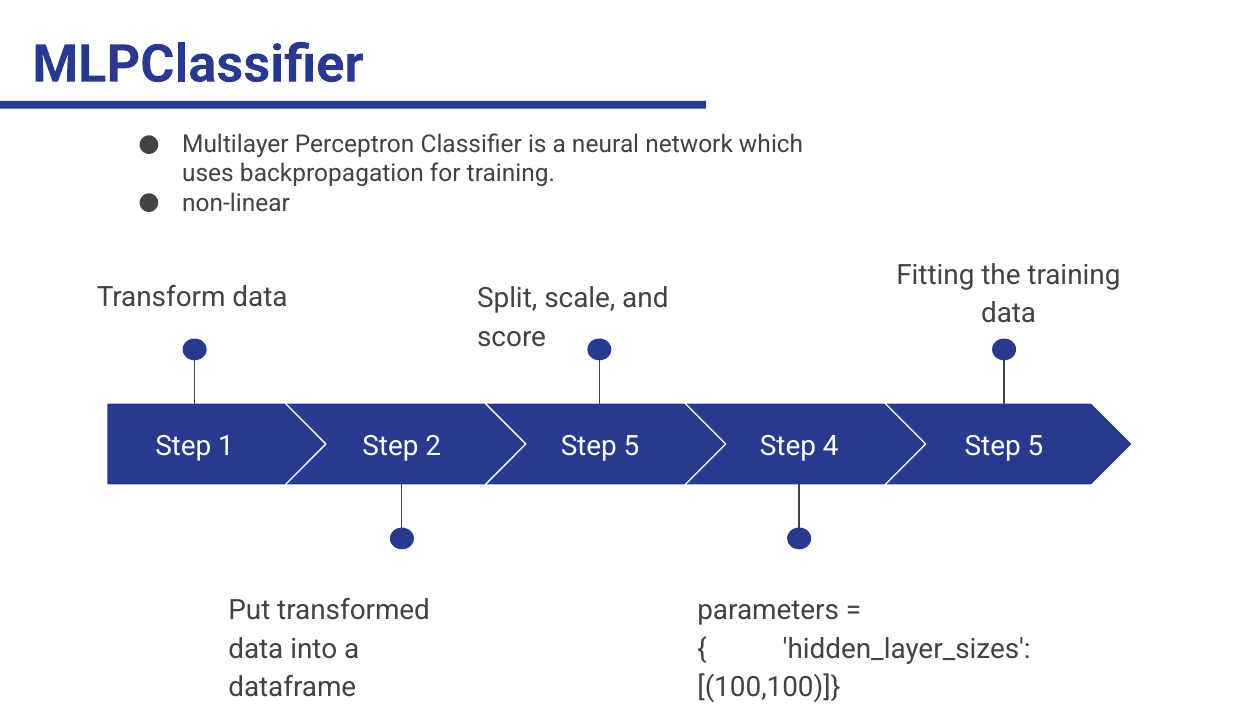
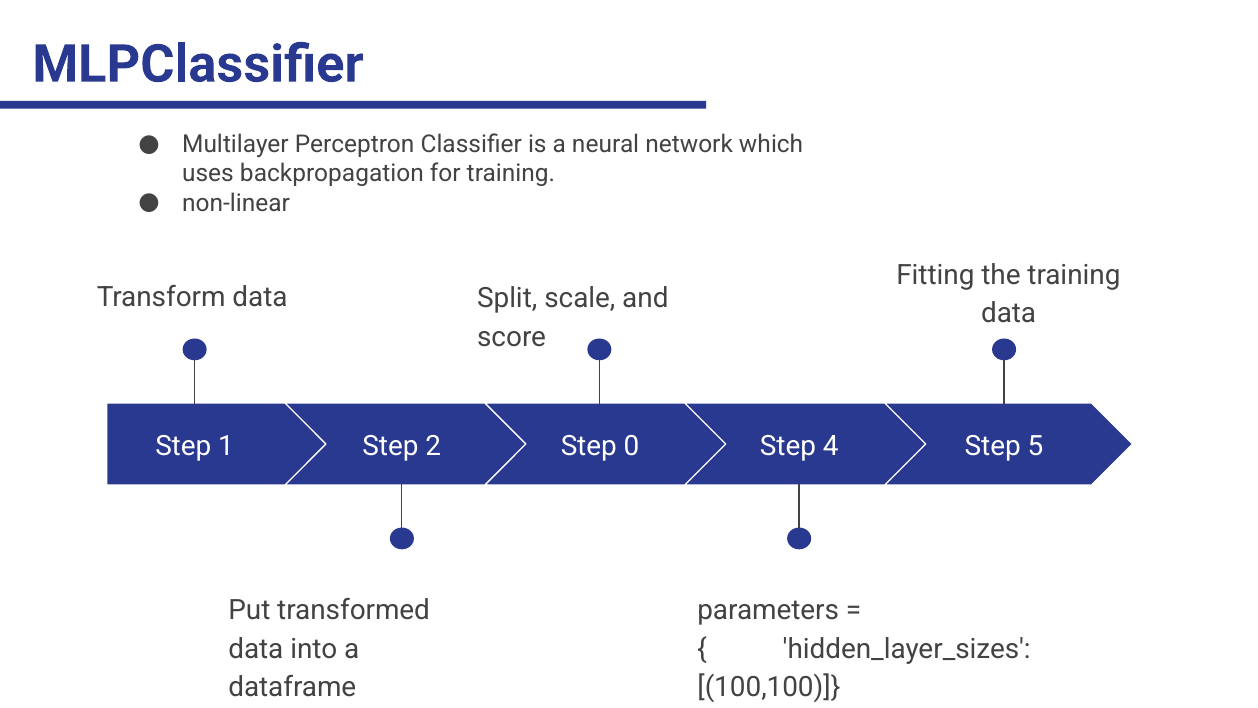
5 at (631, 446): 5 -> 0
